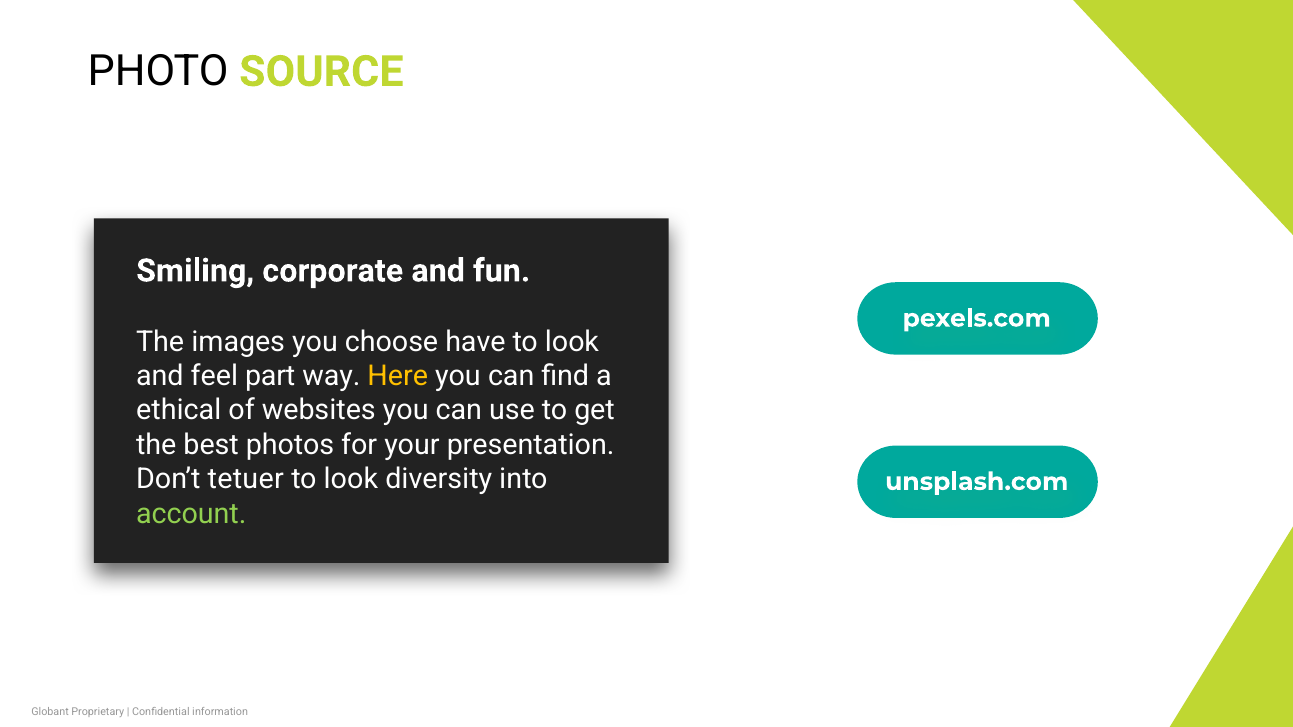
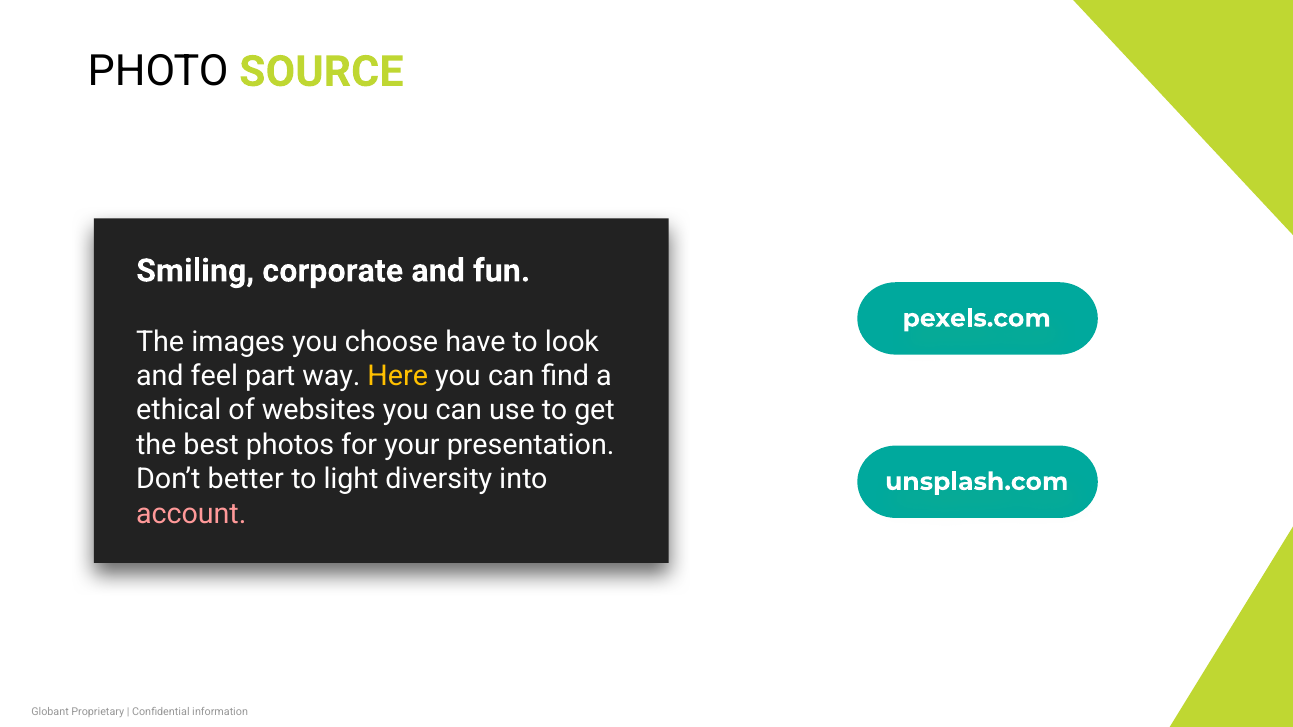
tetuer: tetuer -> better
look at (351, 480): look -> light
account colour: light green -> pink
